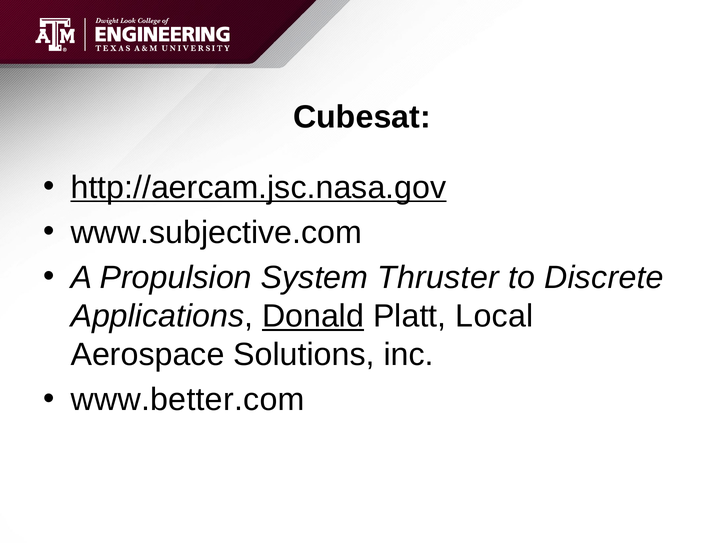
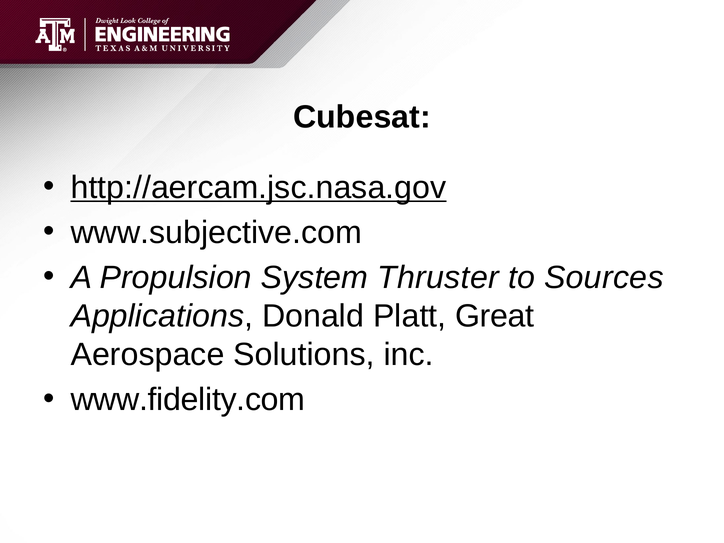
Discrete: Discrete -> Sources
Donald underline: present -> none
Local: Local -> Great
www.better.com: www.better.com -> www.fidelity.com
